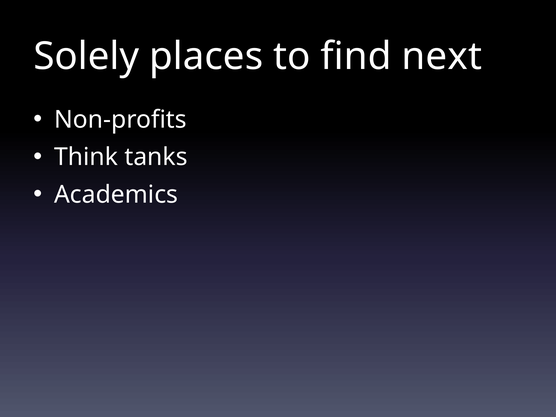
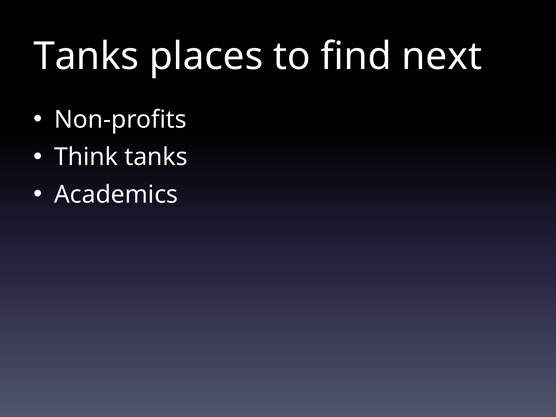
Solely at (86, 56): Solely -> Tanks
